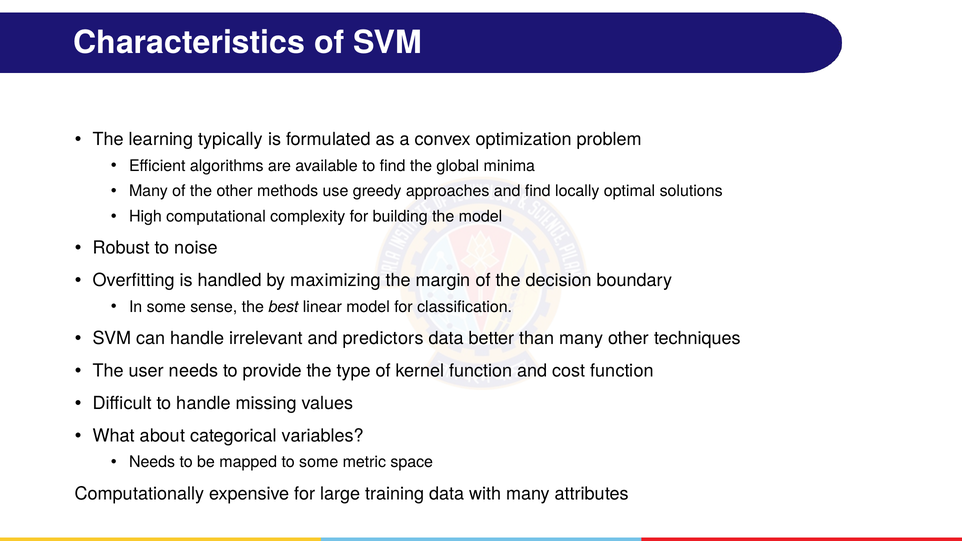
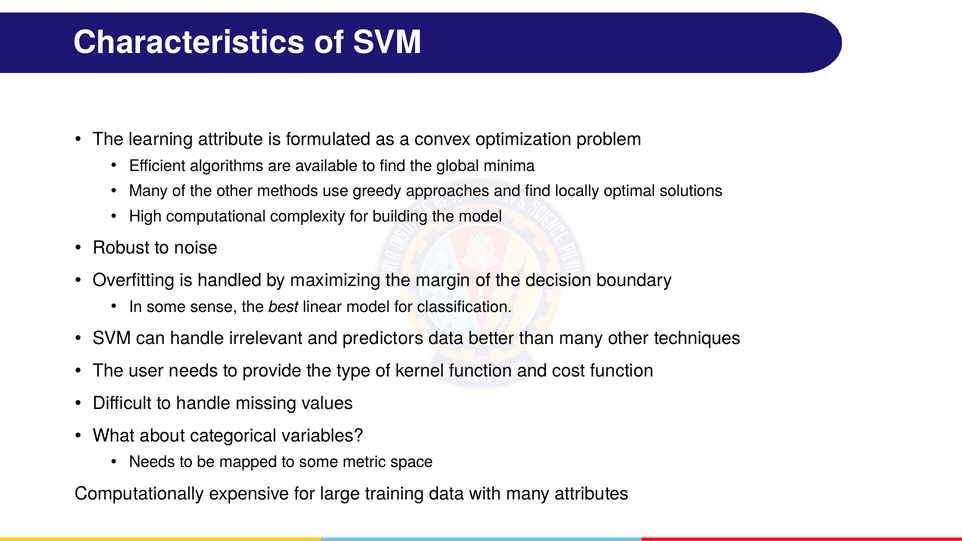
typically: typically -> attribute
